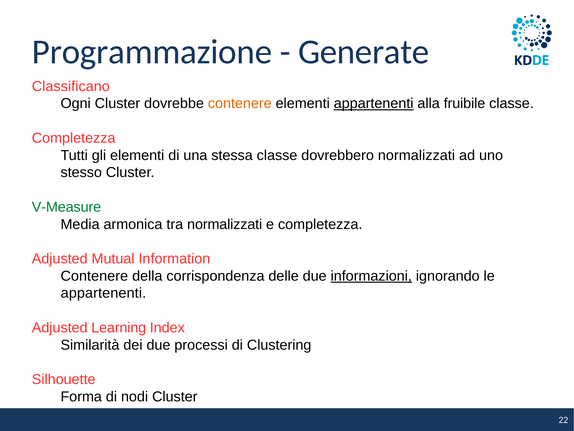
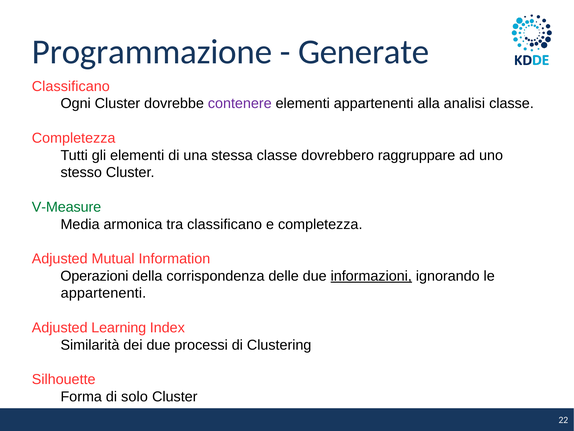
contenere at (240, 103) colour: orange -> purple
appartenenti at (374, 103) underline: present -> none
fruibile: fruibile -> analisi
dovrebbero normalizzati: normalizzati -> raggruppare
tra normalizzati: normalizzati -> classificano
Contenere at (94, 276): Contenere -> Operazioni
nodi: nodi -> solo
